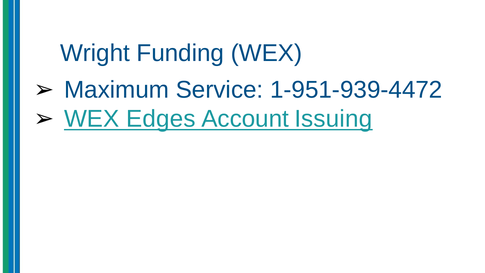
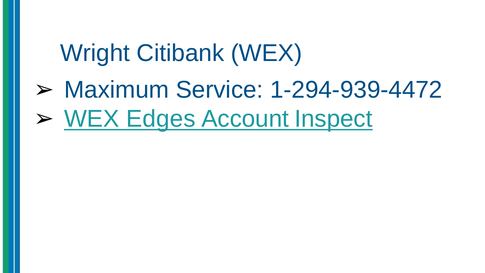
Funding: Funding -> Citibank
1-951-939-4472: 1-951-939-4472 -> 1-294-939-4472
Issuing: Issuing -> Inspect
